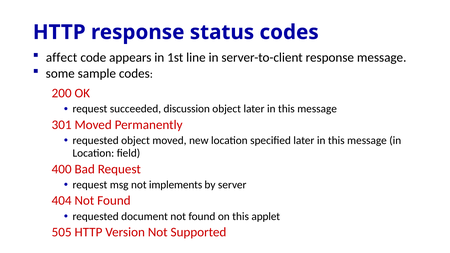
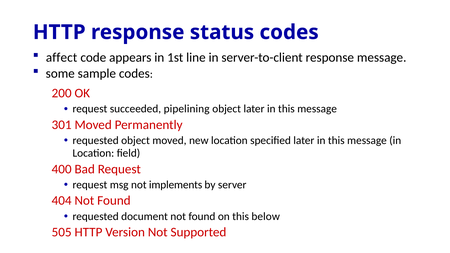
discussion: discussion -> pipelining
applet: applet -> below
